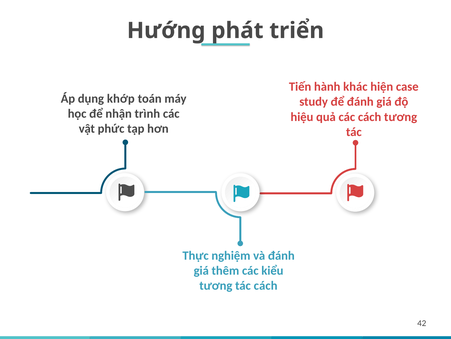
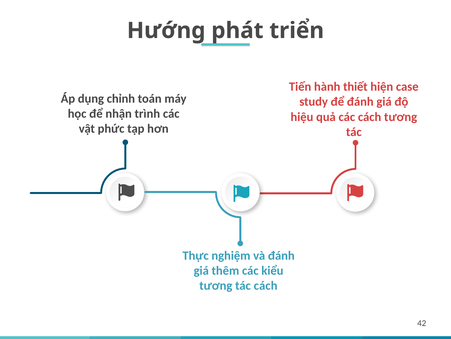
khác: khác -> thiết
khớp: khớp -> chỉnh
